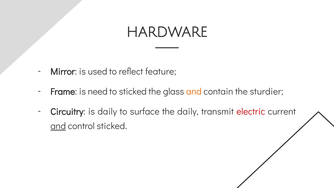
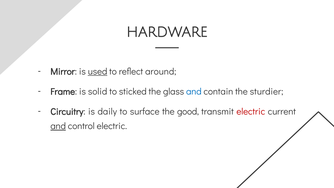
used underline: none -> present
feature: feature -> around
need: need -> solid
and at (194, 92) colour: orange -> blue
the daily: daily -> good
control sticked: sticked -> electric
